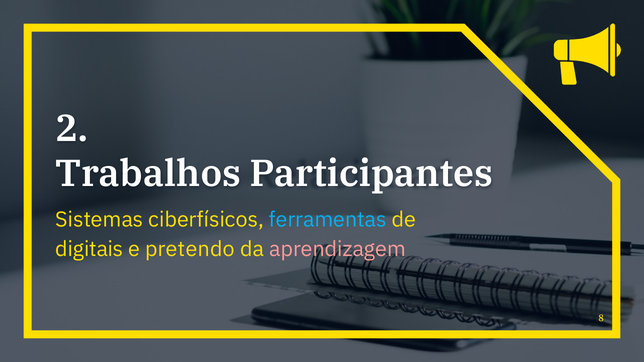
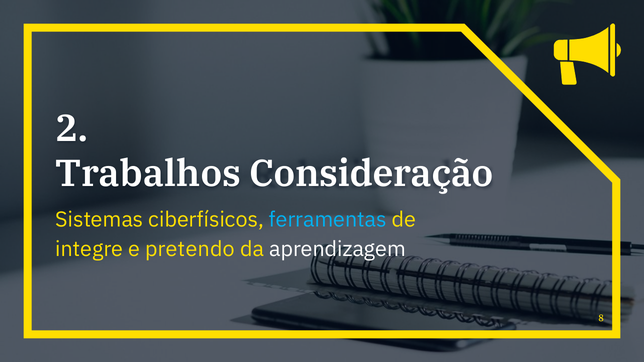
Participantes: Participantes -> Consideração
digitais: digitais -> integre
aprendizagem colour: pink -> white
